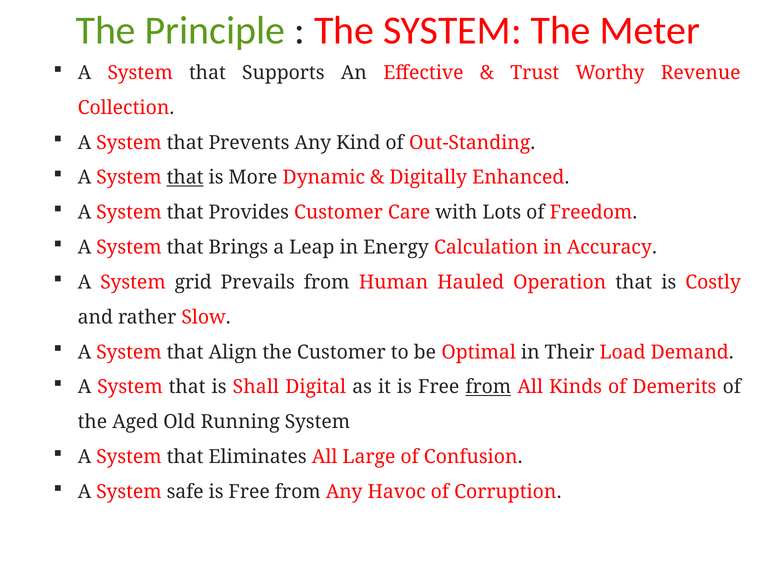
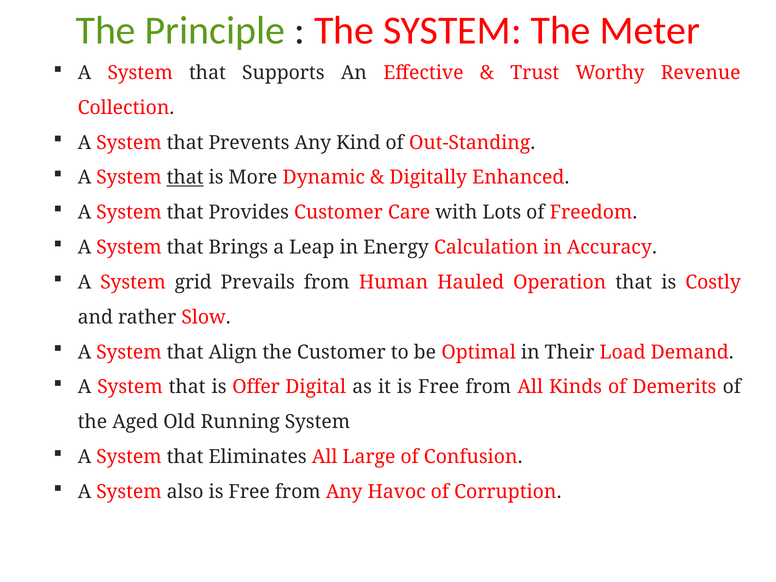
Shall: Shall -> Offer
from at (488, 387) underline: present -> none
safe: safe -> also
